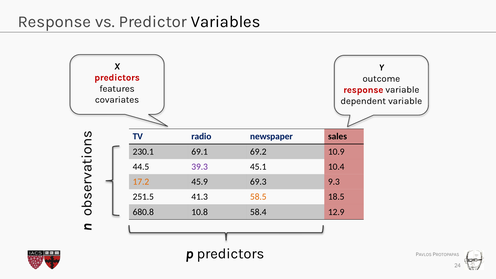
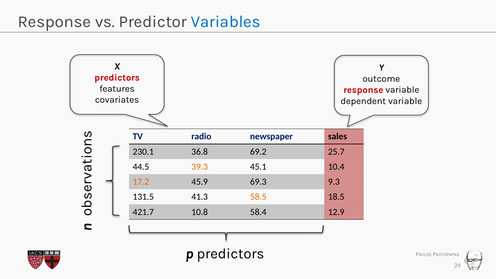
Variables colour: black -> blue
69.1: 69.1 -> 36.8
10.9: 10.9 -> 25.7
39.3 colour: purple -> orange
251.5: 251.5 -> 131.5
680.8: 680.8 -> 421.7
